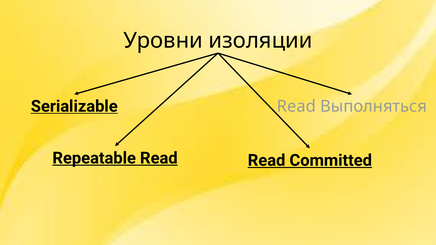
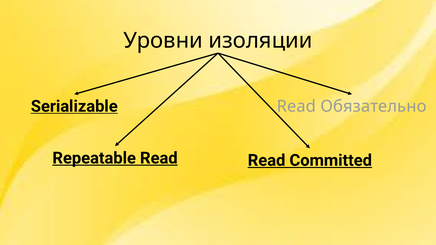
Выполняться: Выполняться -> Обязательно
